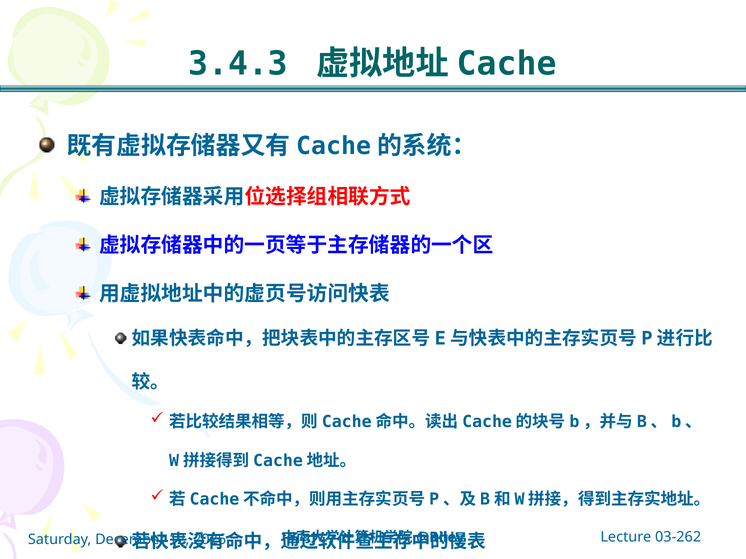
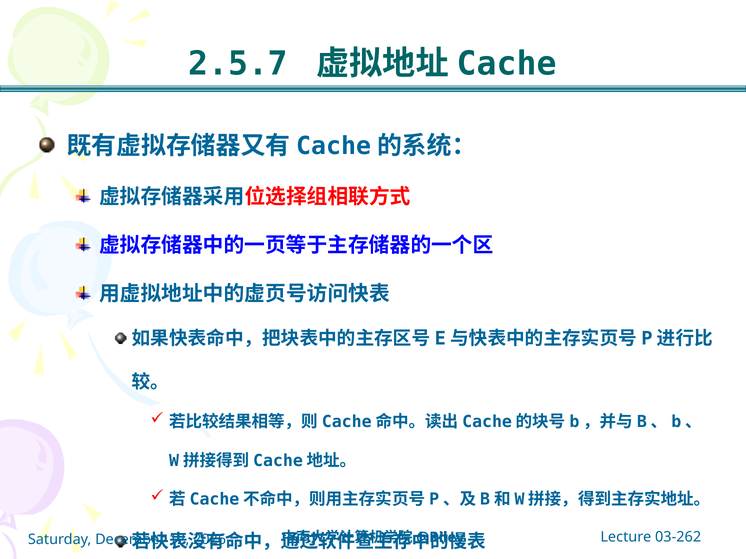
3.4.3: 3.4.3 -> 2.5.7
